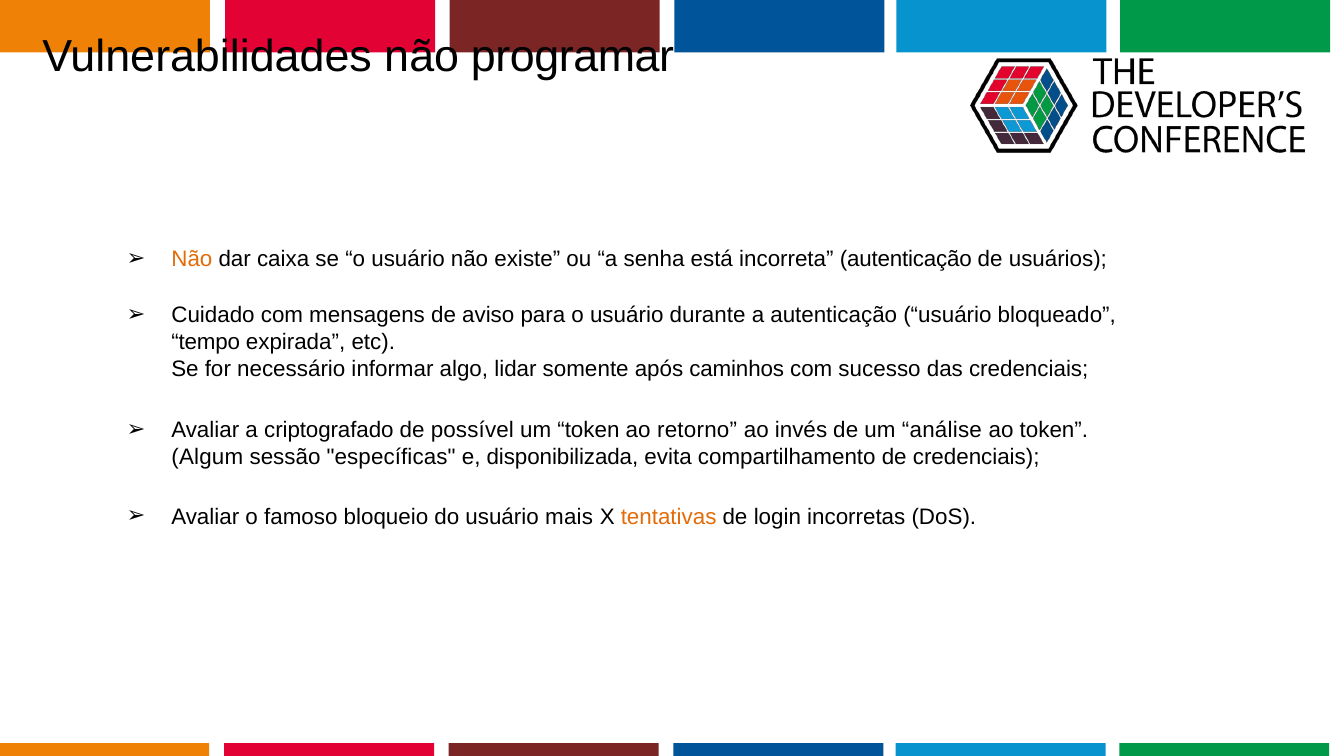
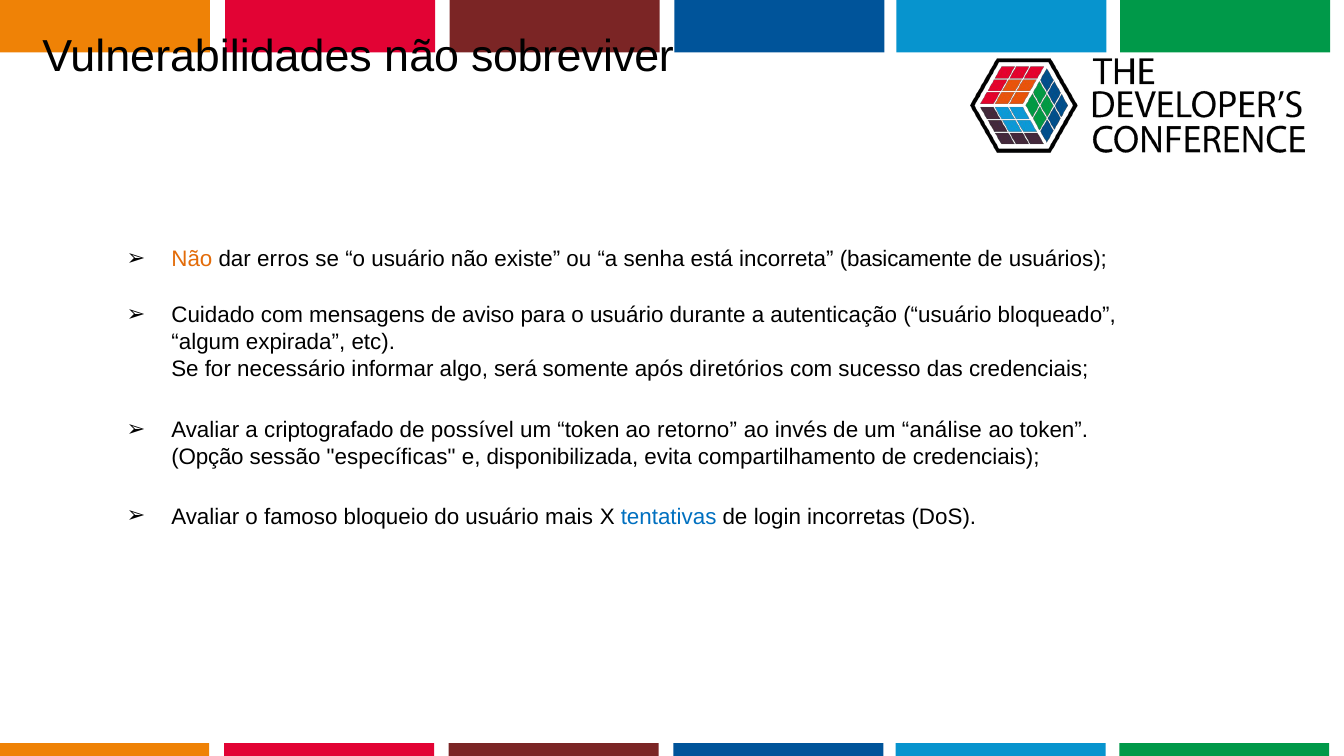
programar: programar -> sobreviver
caixa: caixa -> erros
incorreta autenticação: autenticação -> basicamente
tempo: tempo -> algum
lidar: lidar -> será
caminhos: caminhos -> diretórios
Algum: Algum -> Opção
tentativas colour: orange -> blue
